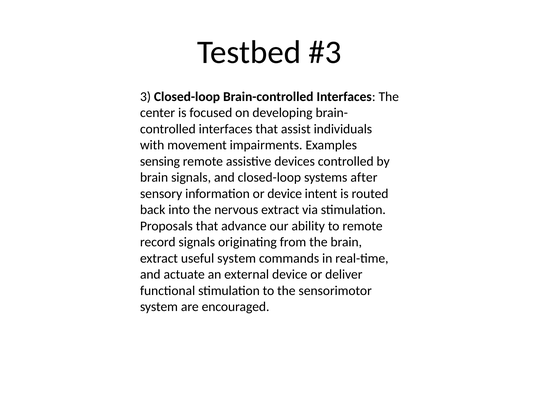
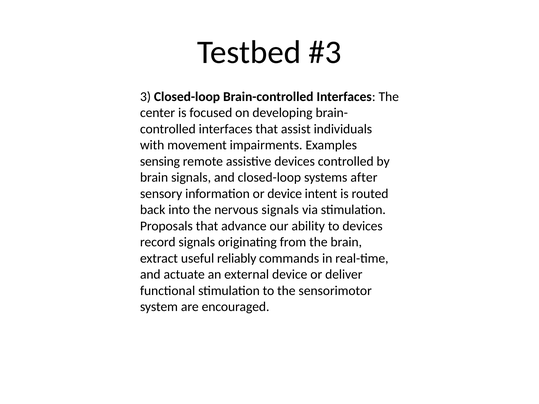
nervous extract: extract -> signals
to remote: remote -> devices
useful system: system -> reliably
